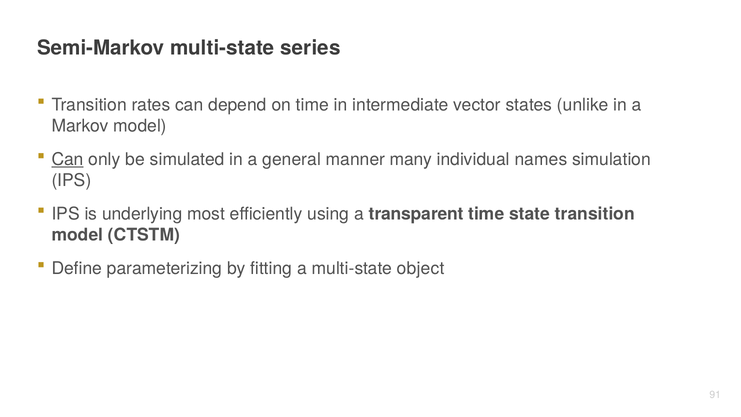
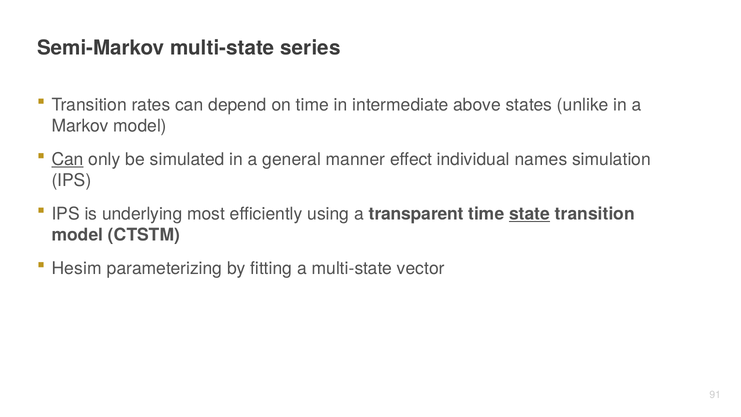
vector: vector -> above
many: many -> effect
state underline: none -> present
Define: Define -> Hesim
object: object -> vector
